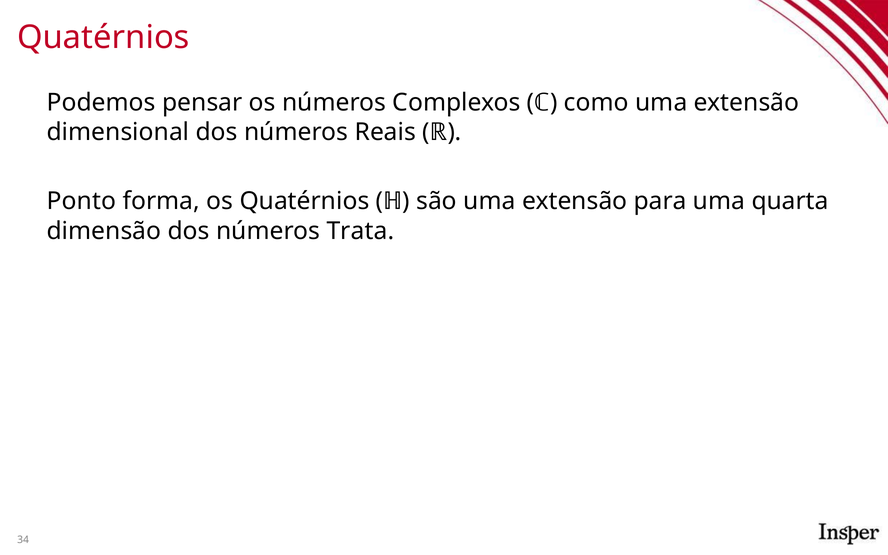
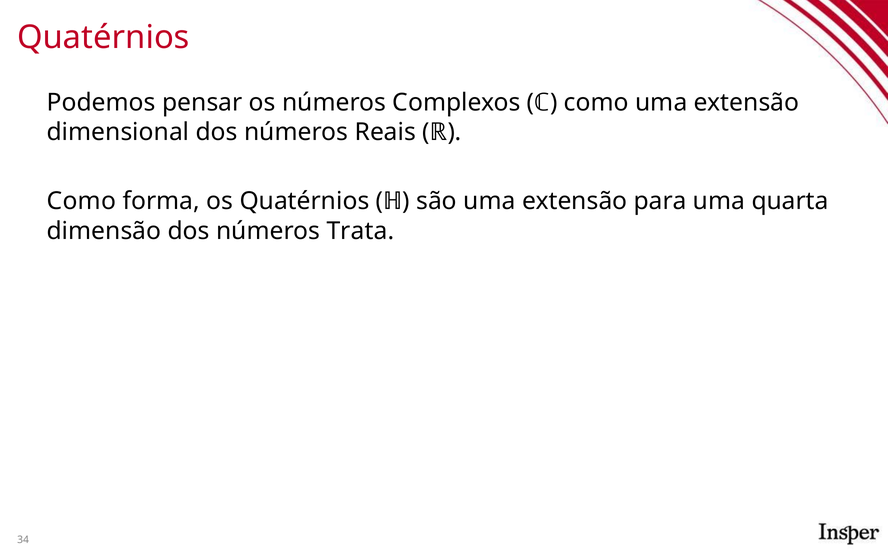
Ponto at (81, 201): Ponto -> Como
